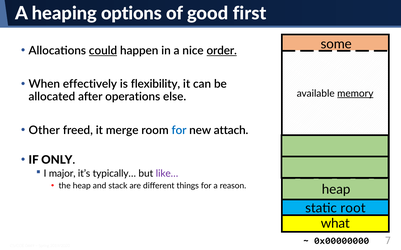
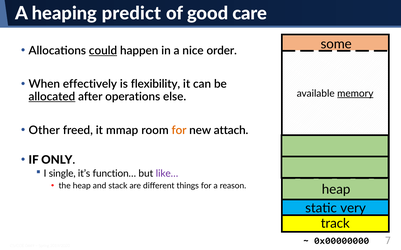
options: options -> predict
first: first -> care
order underline: present -> none
allocated underline: none -> present
merge: merge -> mmap
for at (179, 131) colour: blue -> orange
major: major -> single
typically…: typically… -> function…
root: root -> very
what: what -> track
